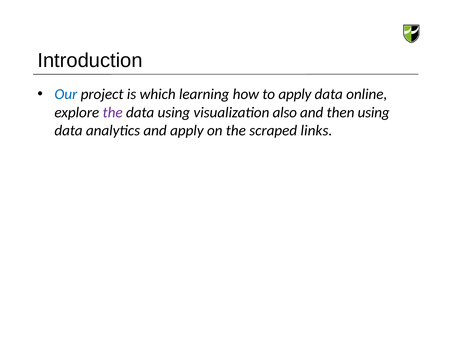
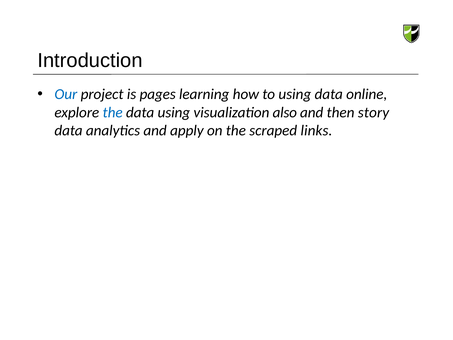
which: which -> pages
to apply: apply -> using
the at (113, 112) colour: purple -> blue
then using: using -> story
